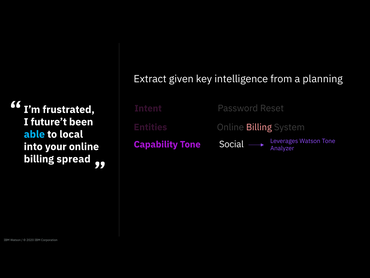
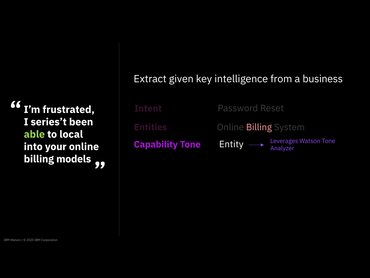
planning: planning -> business
future’t: future’t -> series’t
able colour: light blue -> light green
Social: Social -> Entity
spread: spread -> models
